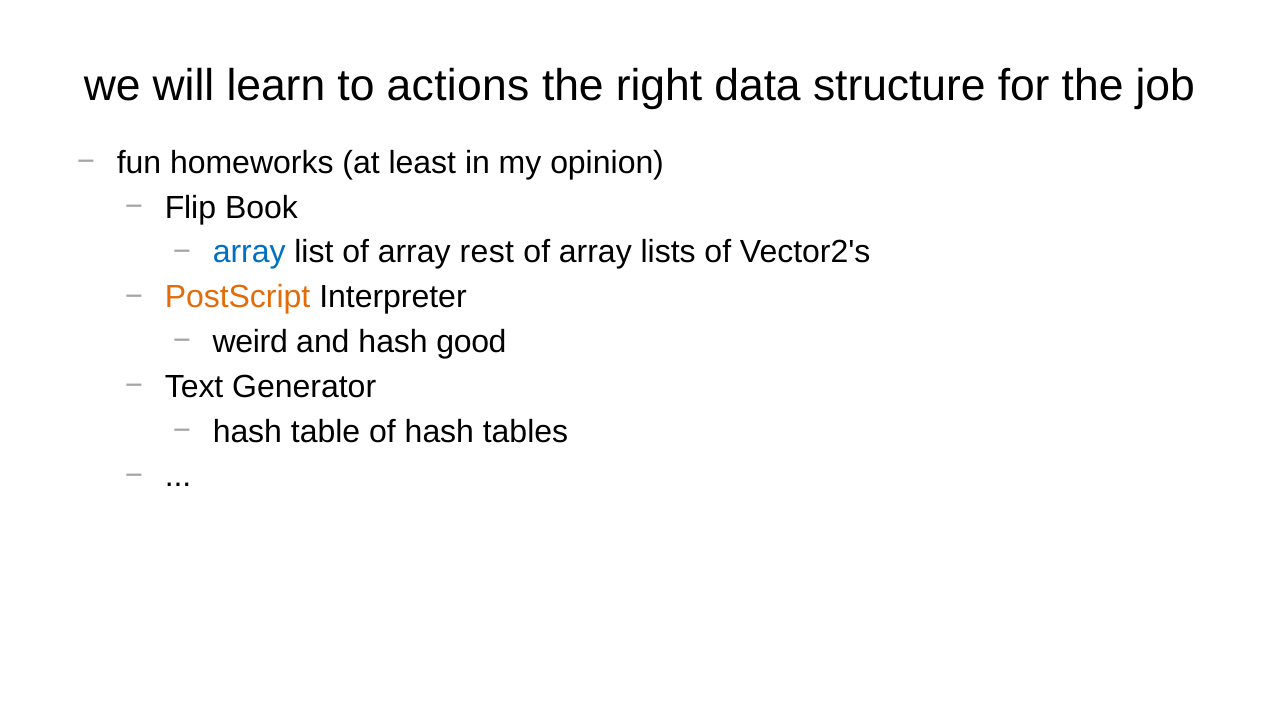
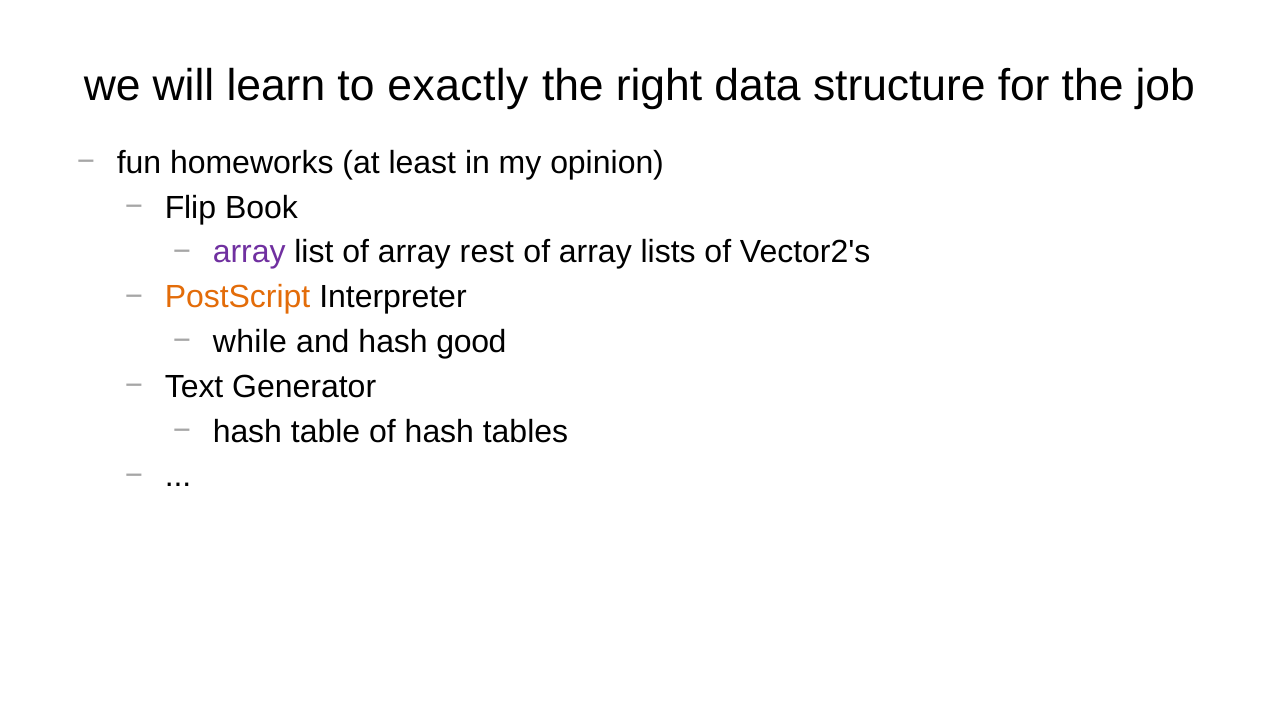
actions: actions -> exactly
array at (249, 252) colour: blue -> purple
weird: weird -> while
